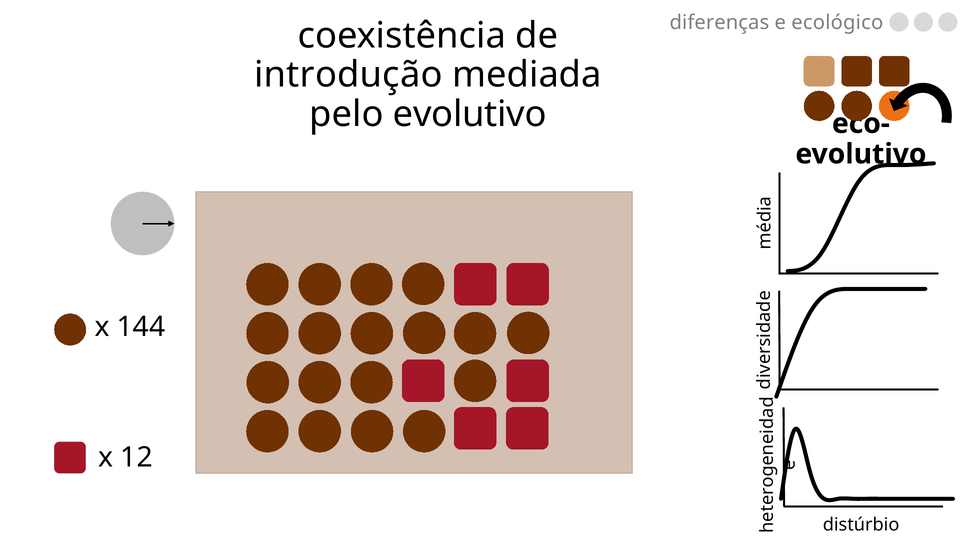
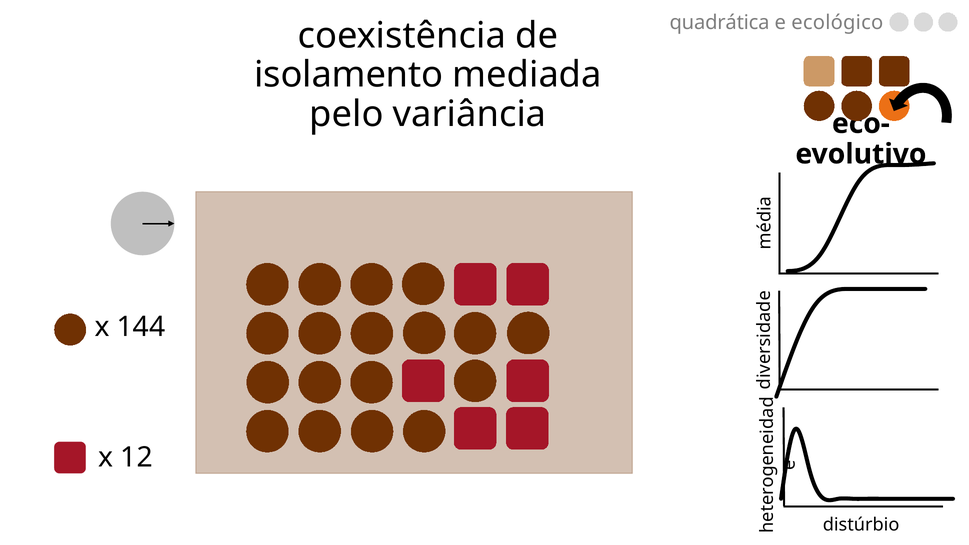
diferenças: diferenças -> quadrática
introdução: introdução -> isolamento
pelo evolutivo: evolutivo -> variância
